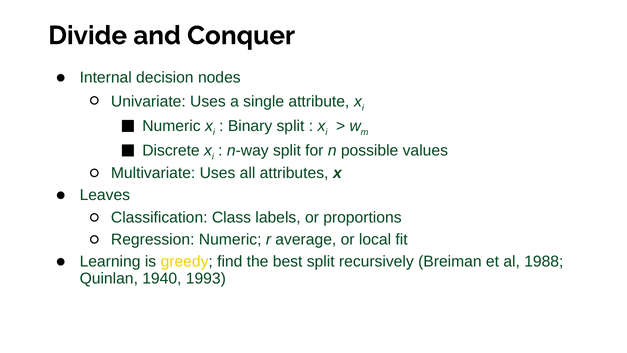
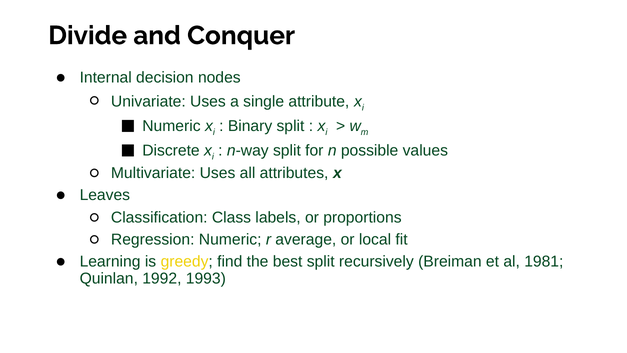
1988: 1988 -> 1981
1940: 1940 -> 1992
